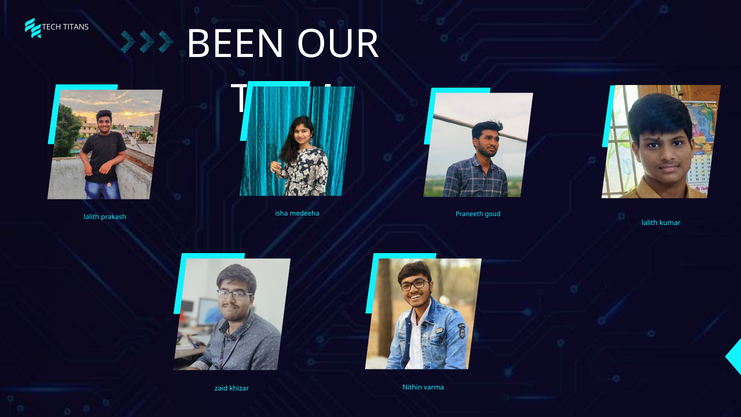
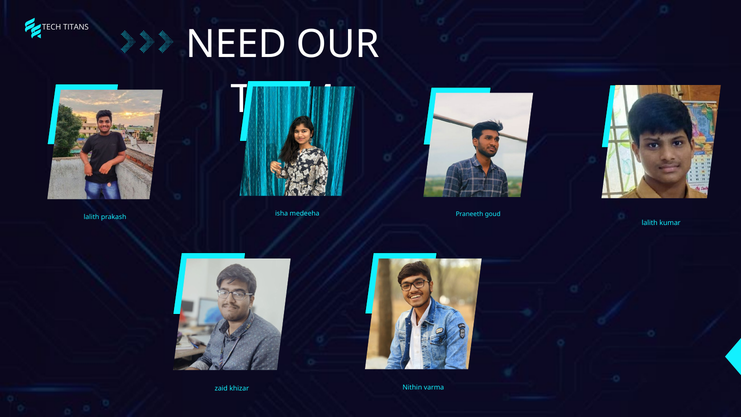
BEEN: BEEN -> NEED
